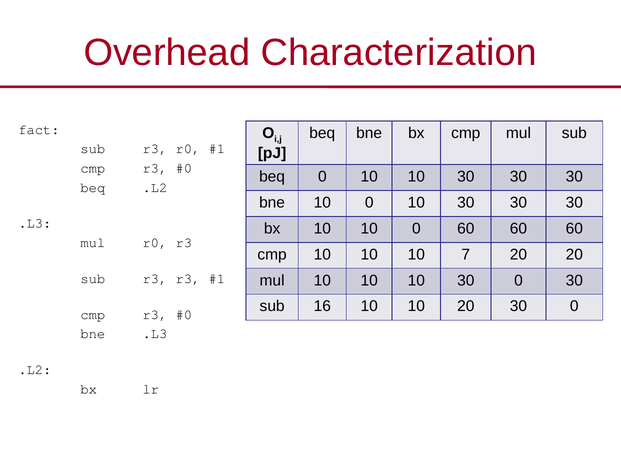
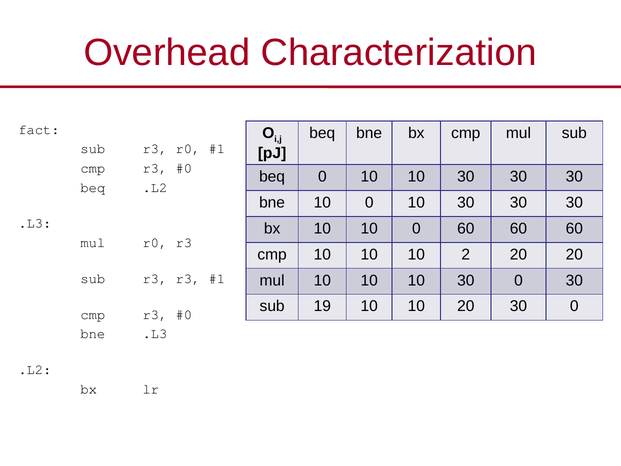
7: 7 -> 2
16: 16 -> 19
